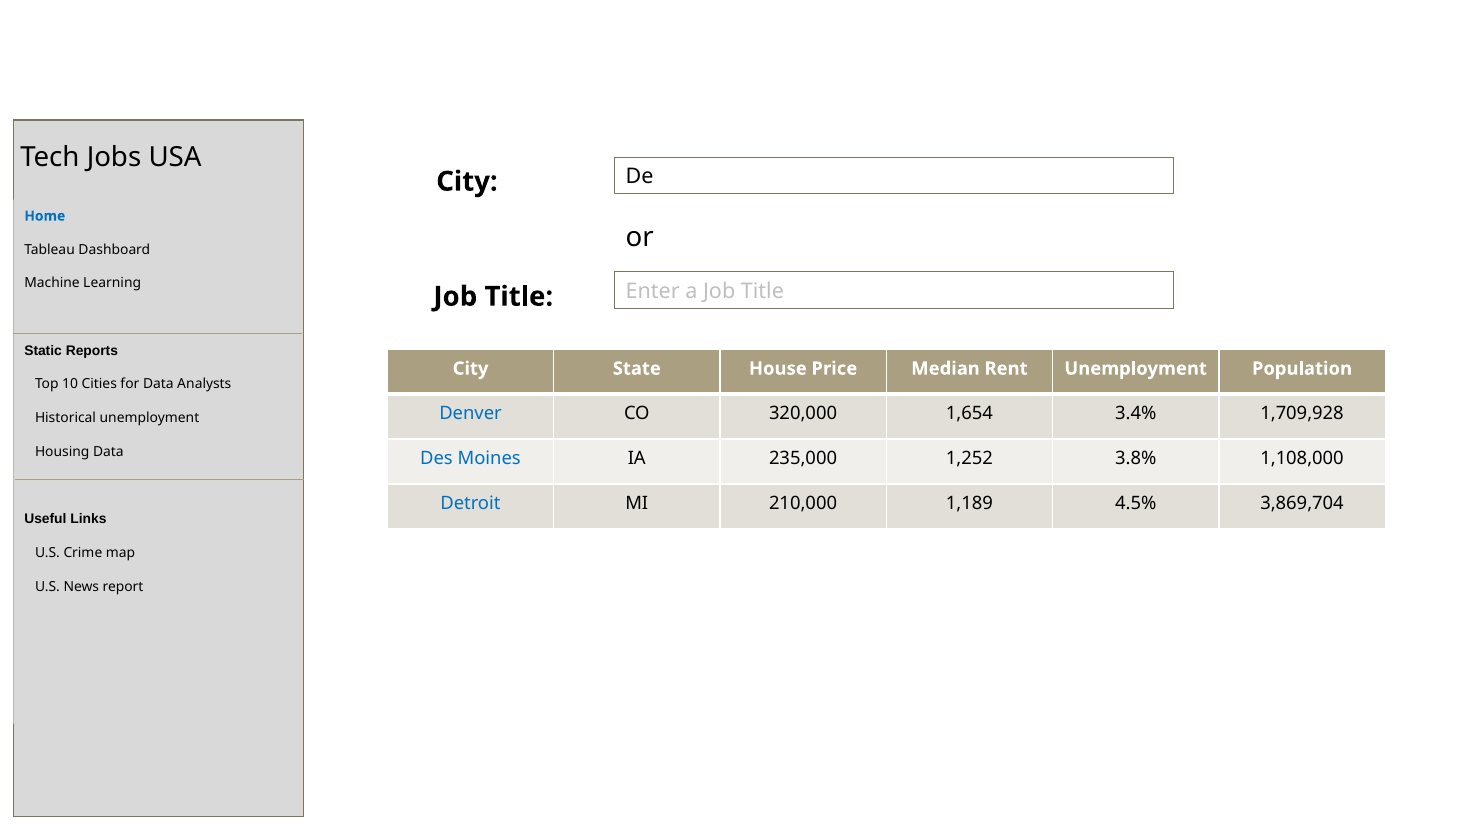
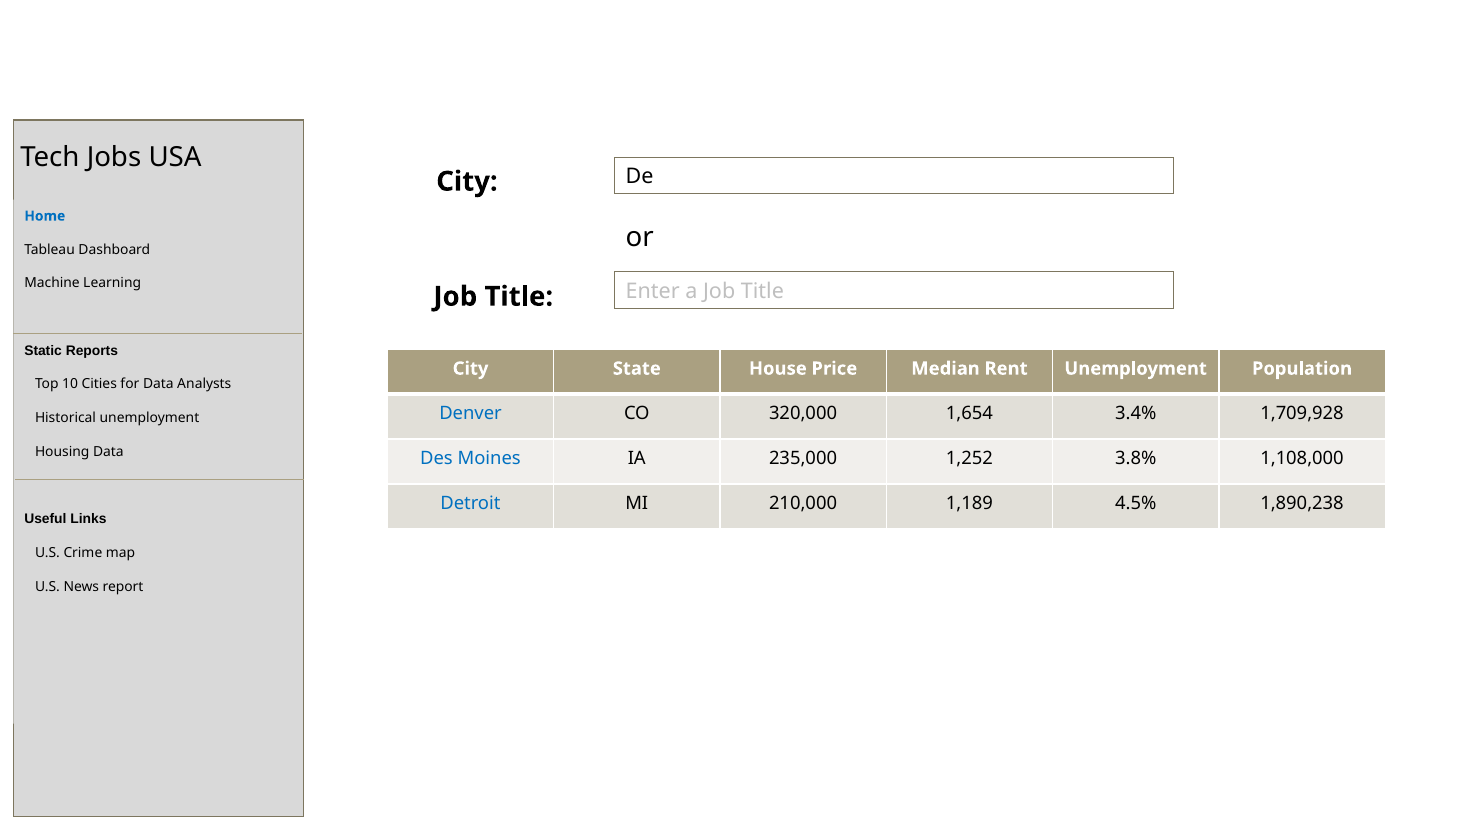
3,869,704: 3,869,704 -> 1,890,238
